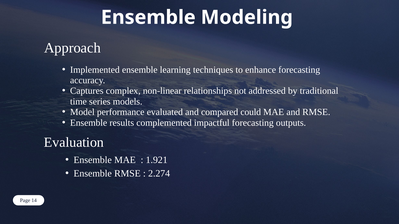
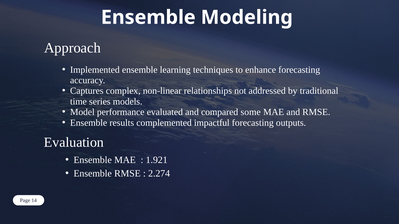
could: could -> some
